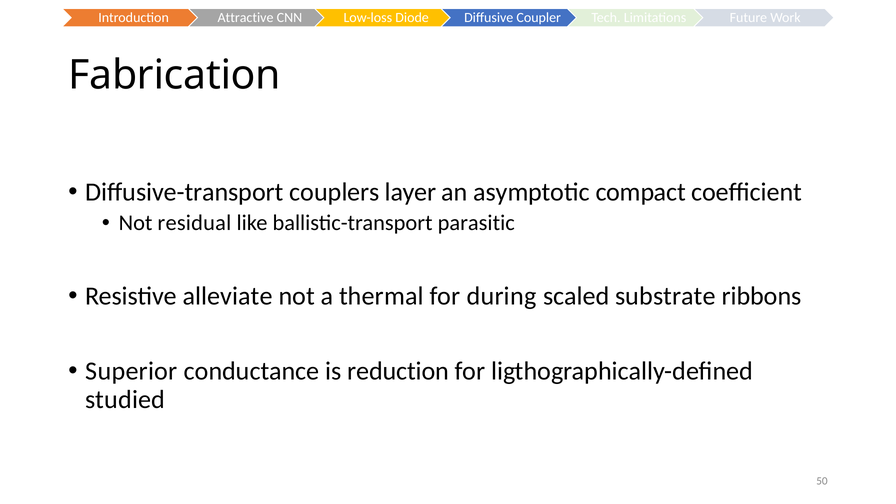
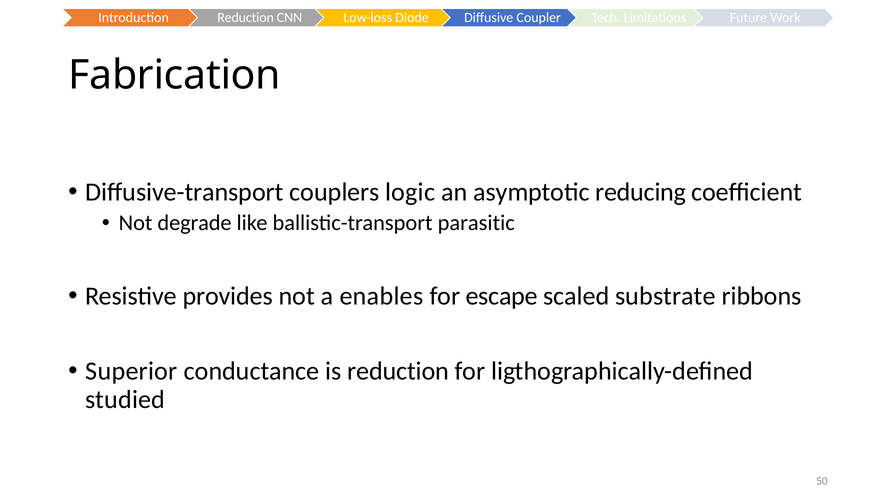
Attractive at (246, 18): Attractive -> Reduction
layer: layer -> logic
compact: compact -> reducing
residual: residual -> degrade
alleviate: alleviate -> provides
thermal: thermal -> enables
during: during -> escape
